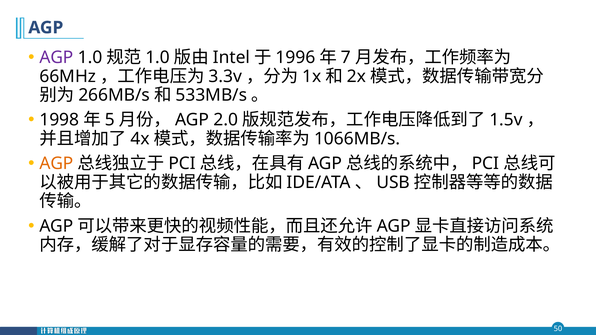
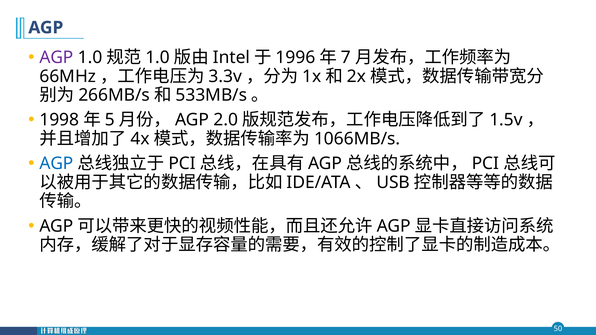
AGP at (56, 164) colour: orange -> blue
